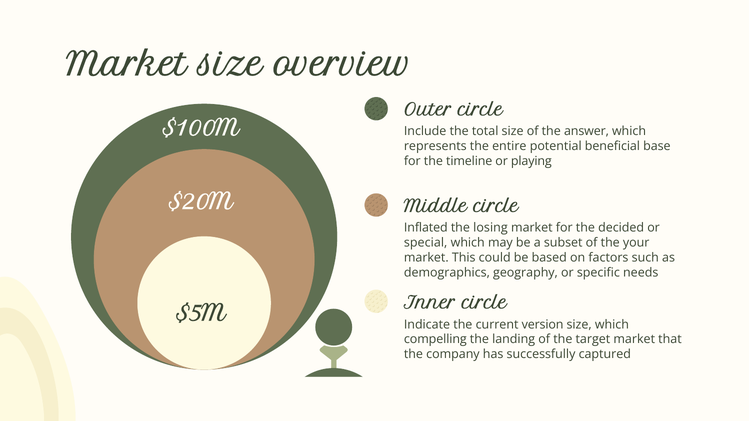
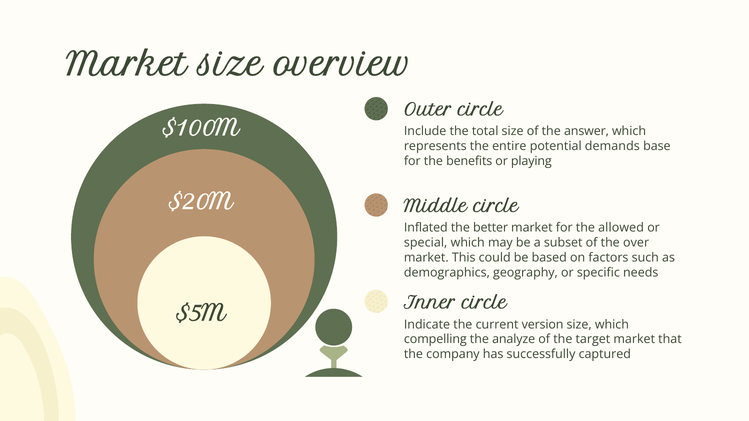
beneficial: beneficial -> demands
timeline: timeline -> benefits
losing: losing -> better
decided: decided -> allowed
your: your -> over
landing: landing -> analyze
